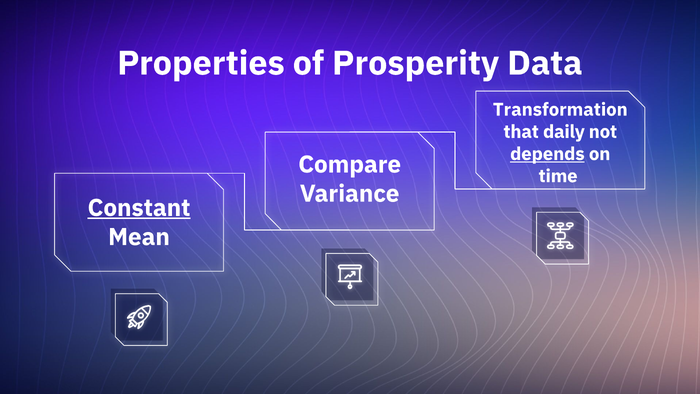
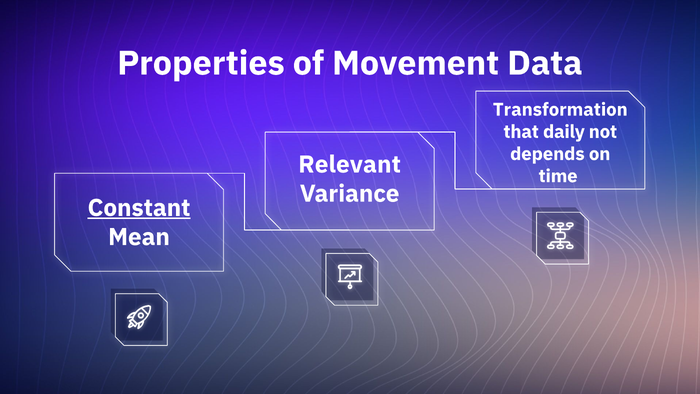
Prosperity: Prosperity -> Movement
depends underline: present -> none
Compare: Compare -> Relevant
